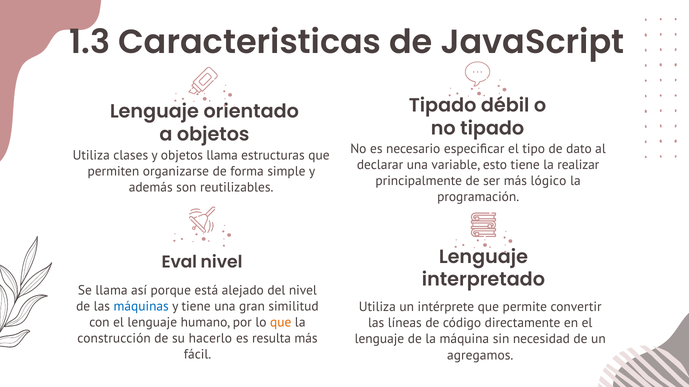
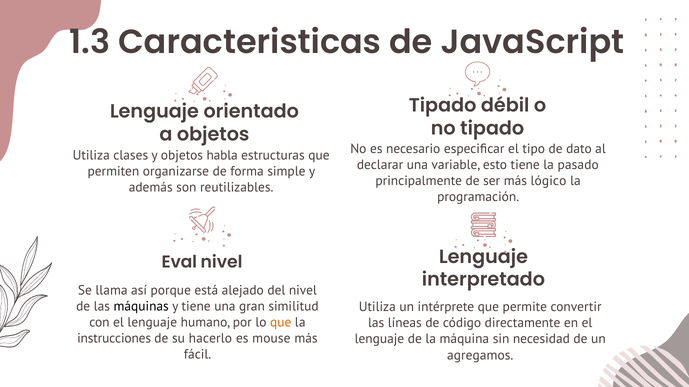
objetos llama: llama -> habla
realizar: realizar -> pasado
máquinas colour: blue -> black
construcción: construcción -> instrucciones
resulta: resulta -> mouse
